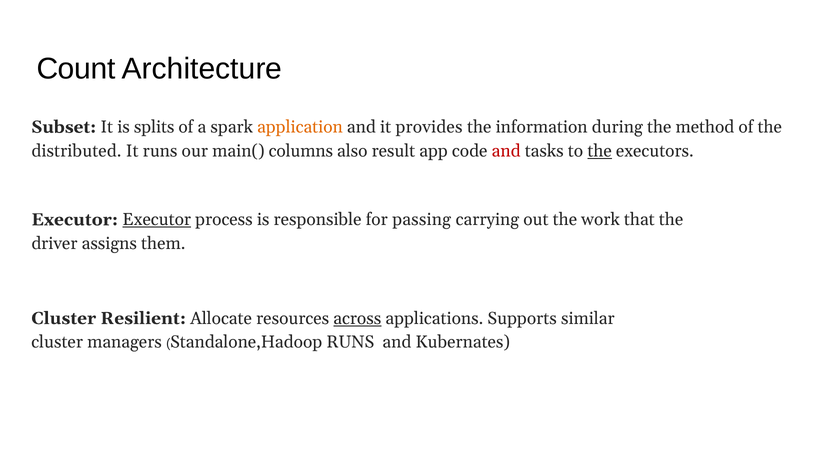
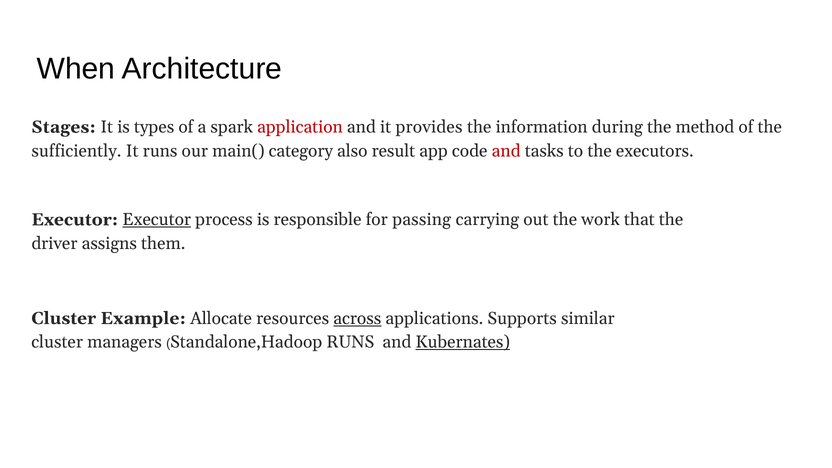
Count: Count -> When
Subset: Subset -> Stages
splits: splits -> types
application colour: orange -> red
distributed: distributed -> sufficiently
columns: columns -> category
the at (600, 151) underline: present -> none
Resilient: Resilient -> Example
Kubernates underline: none -> present
